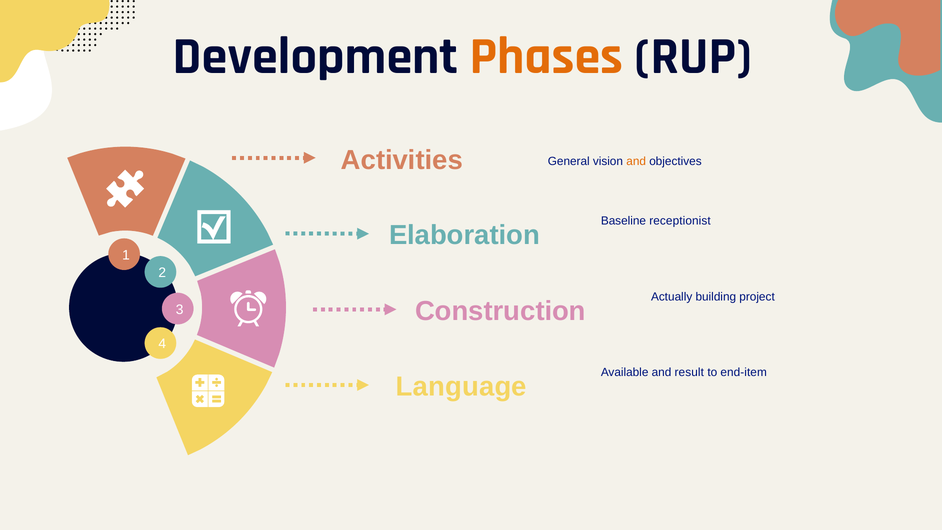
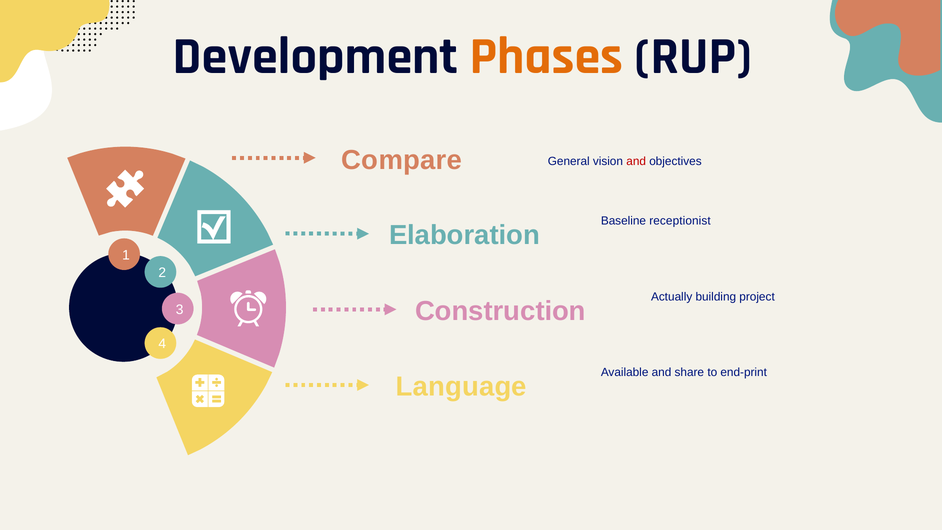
Activities: Activities -> Compare
and at (636, 161) colour: orange -> red
result: result -> share
end-item: end-item -> end-print
